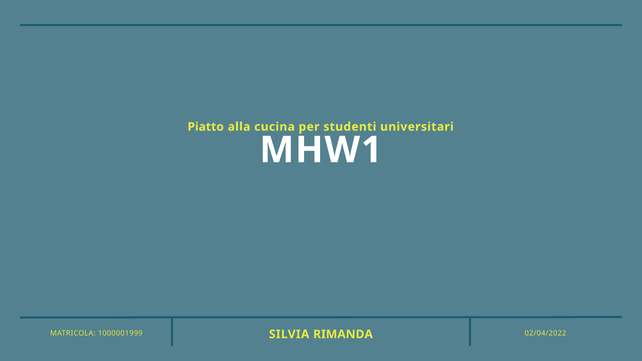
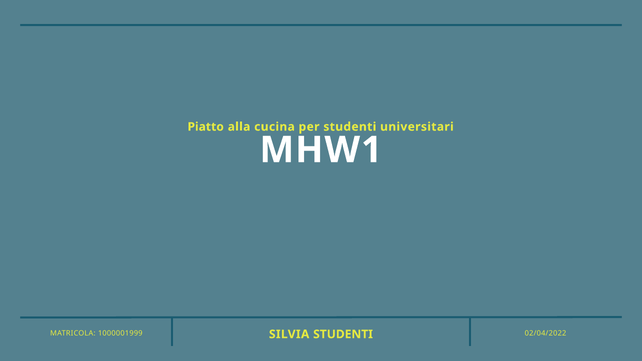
SILVIA RIMANDA: RIMANDA -> STUDENTI
